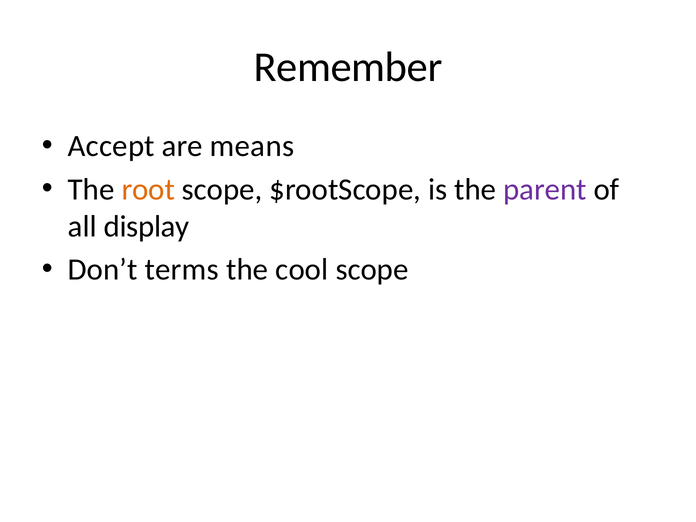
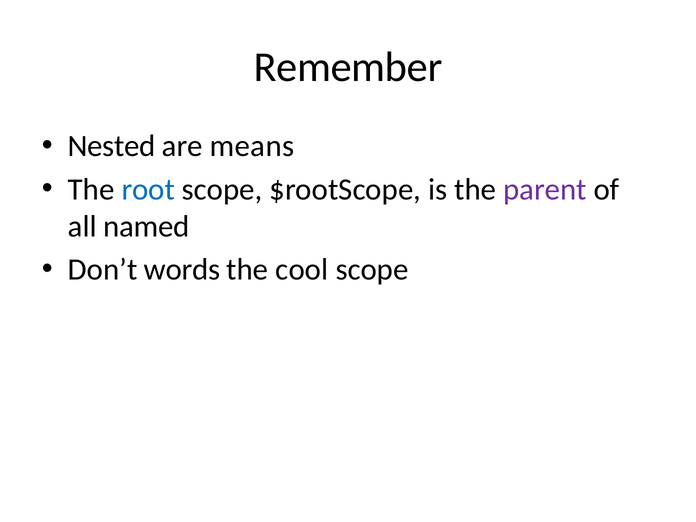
Accept: Accept -> Nested
root colour: orange -> blue
display: display -> named
terms: terms -> words
